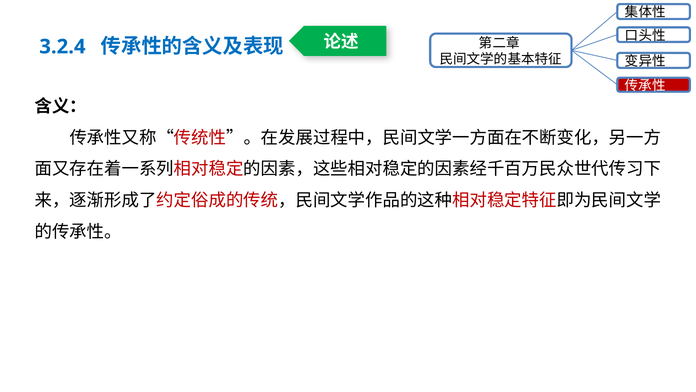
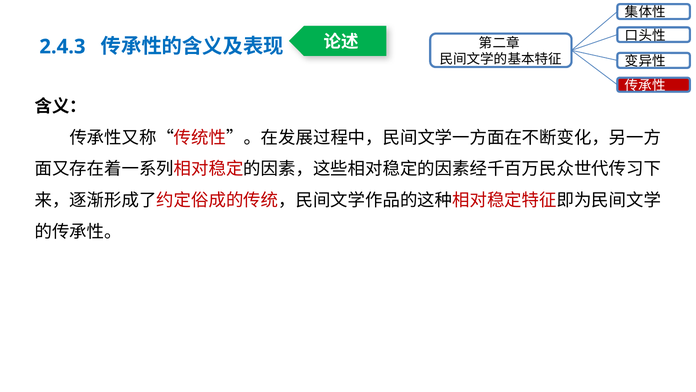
3.2.4: 3.2.4 -> 2.4.3
